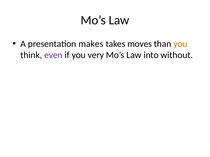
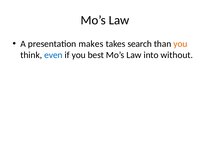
moves: moves -> search
even colour: purple -> blue
very: very -> best
